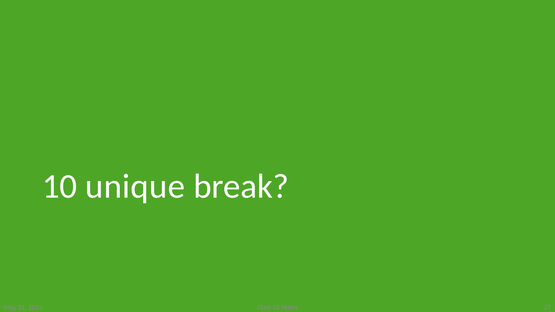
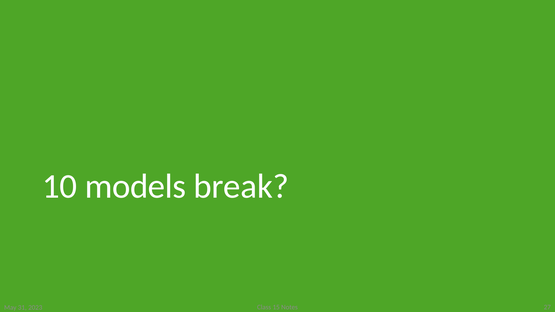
unique: unique -> models
